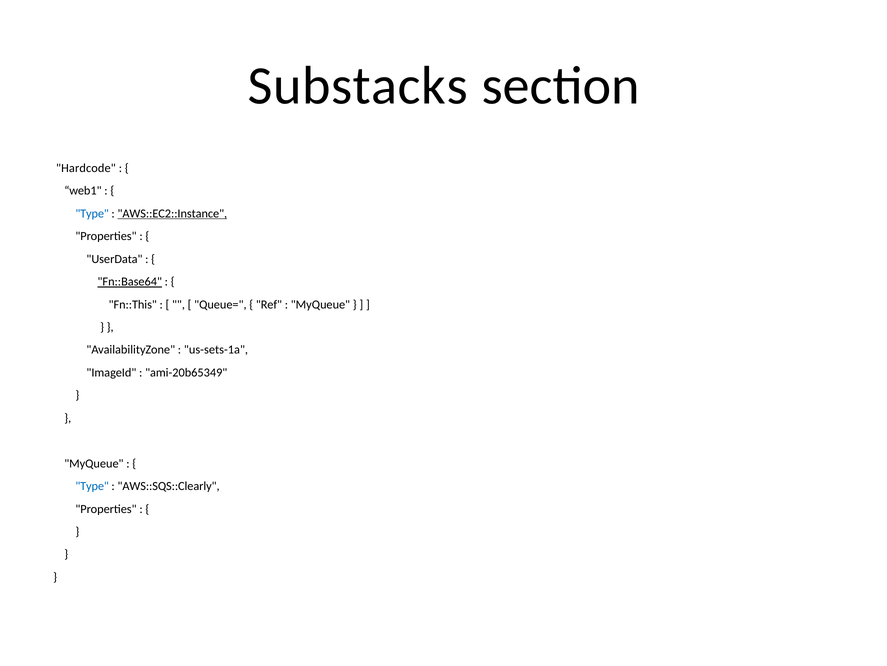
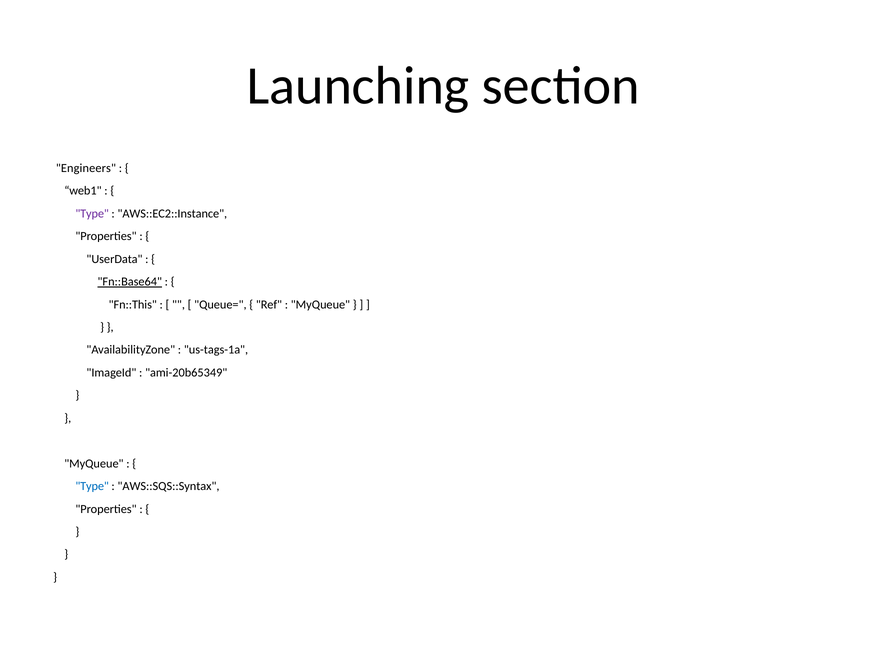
Substacks: Substacks -> Launching
Hardcode: Hardcode -> Engineers
Type at (92, 213) colour: blue -> purple
AWS::EC2::Instance underline: present -> none
us-sets-1a: us-sets-1a -> us-tags-1a
AWS::SQS::Clearly: AWS::SQS::Clearly -> AWS::SQS::Syntax
